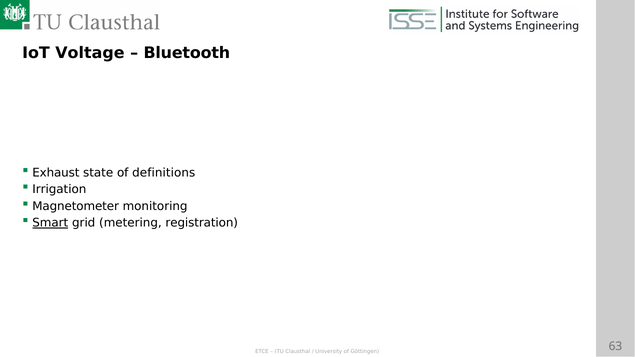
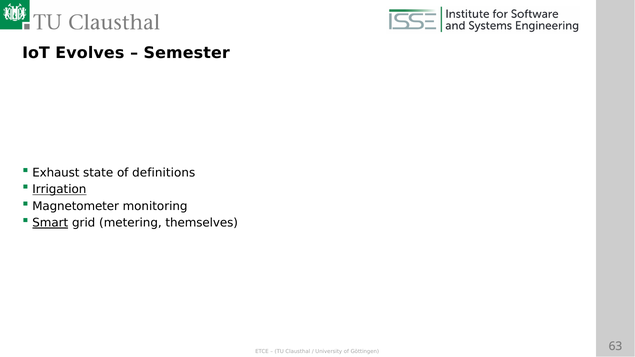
Voltage: Voltage -> Evolves
Bluetooth: Bluetooth -> Semester
Irrigation underline: none -> present
registration: registration -> themselves
